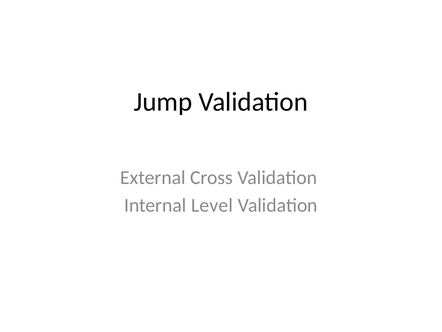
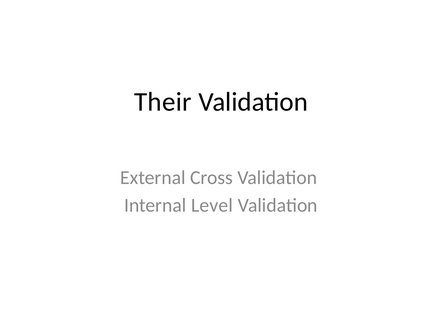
Jump: Jump -> Their
